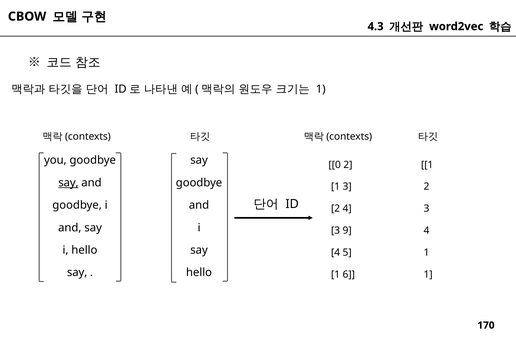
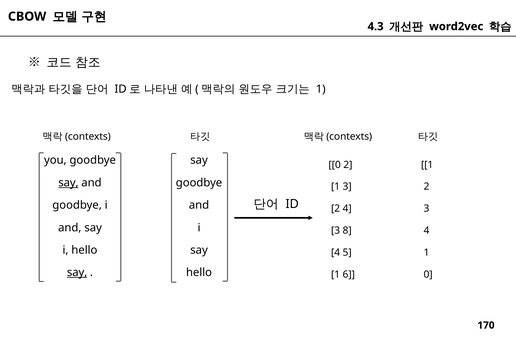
9: 9 -> 8
say at (77, 273) underline: none -> present
1 at (428, 275): 1 -> 0
